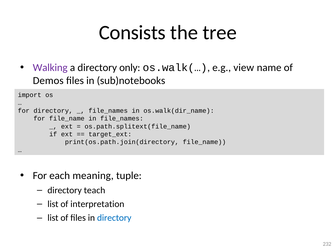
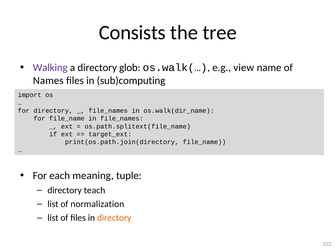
only: only -> glob
Demos: Demos -> Names
sub)notebooks: sub)notebooks -> sub)computing
interpretation: interpretation -> normalization
directory at (114, 218) colour: blue -> orange
